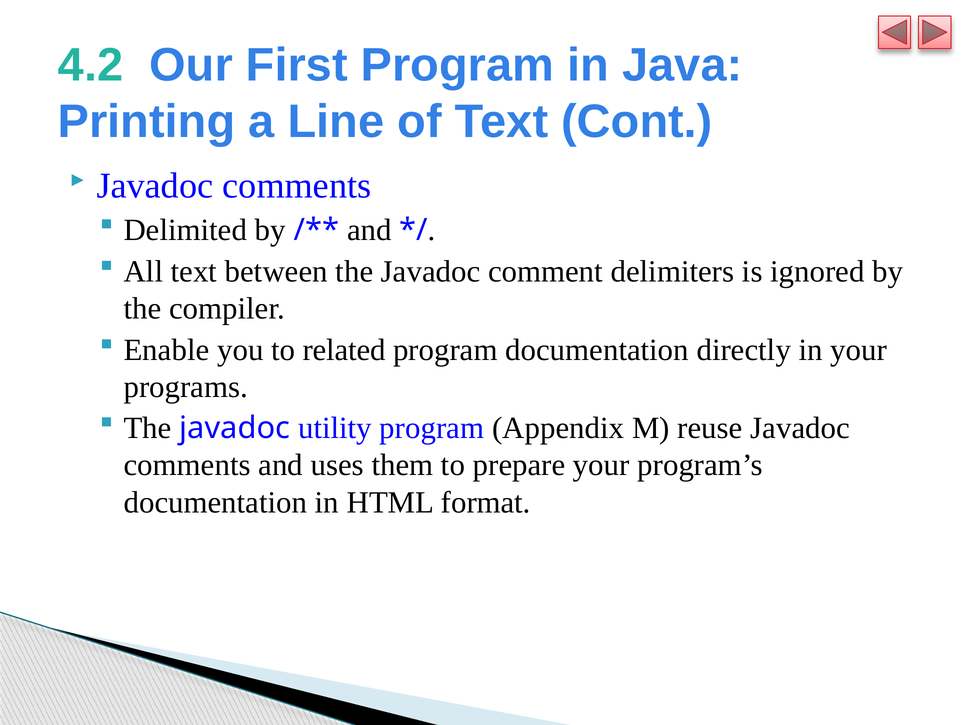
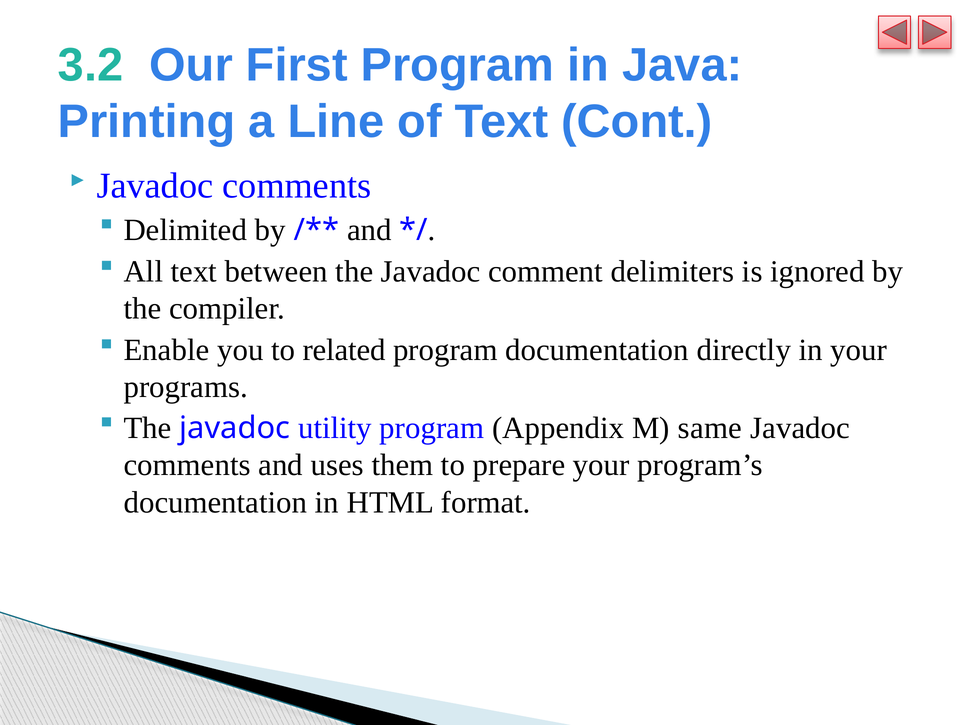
4.2: 4.2 -> 3.2
reuse: reuse -> same
